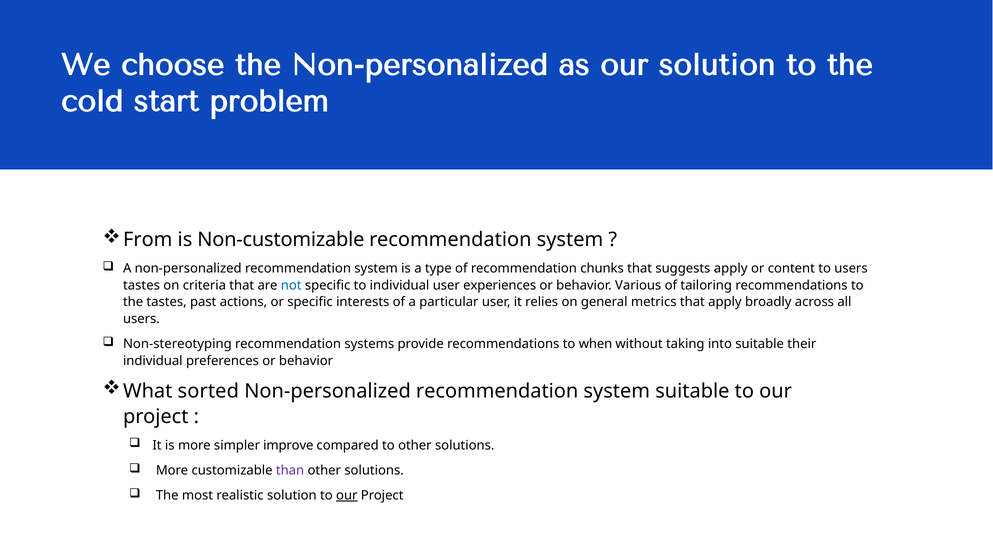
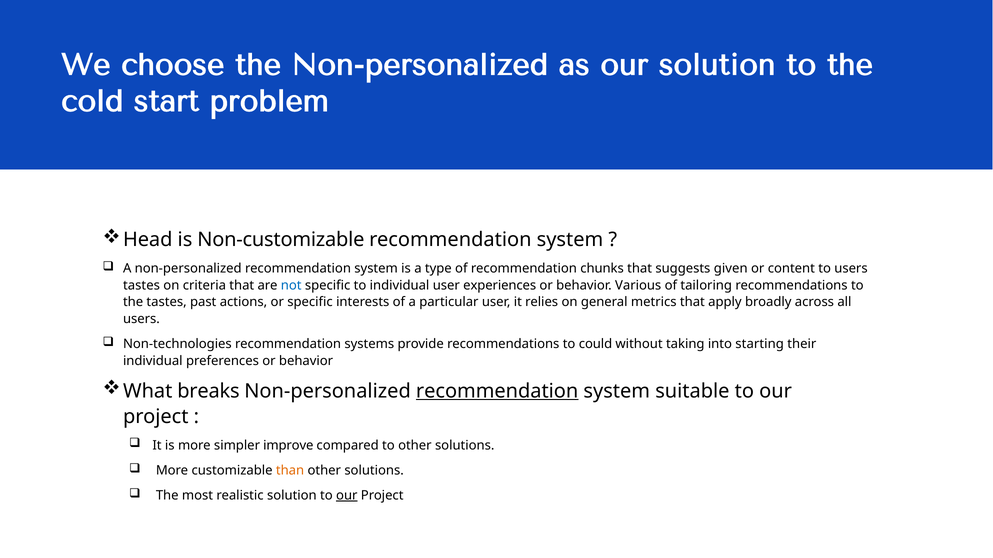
From: From -> Head
suggests apply: apply -> given
Non-stereotyping: Non-stereotyping -> Non-technologies
when: when -> could
into suitable: suitable -> starting
sorted: sorted -> breaks
recommendation at (497, 391) underline: none -> present
than colour: purple -> orange
